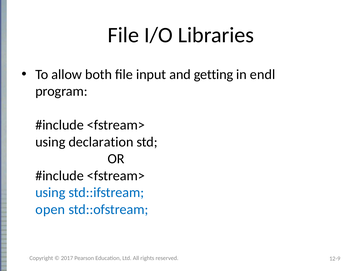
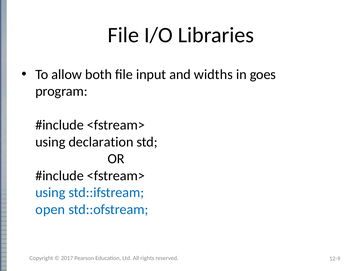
getting: getting -> widths
endl: endl -> goes
